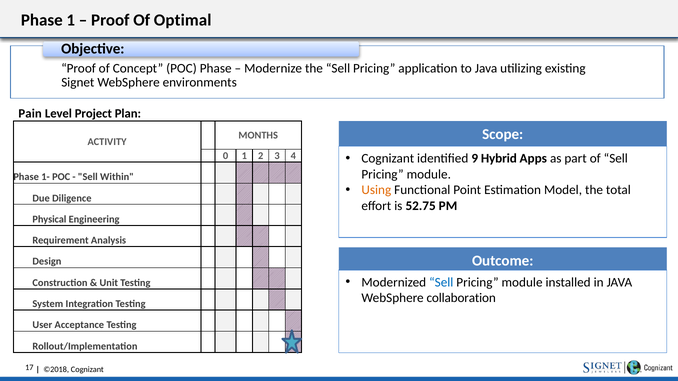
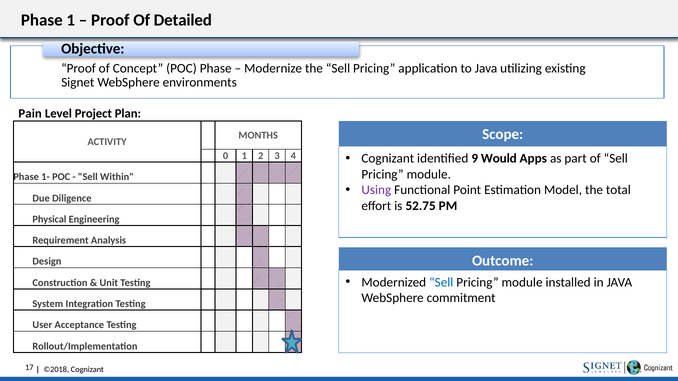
Optimal: Optimal -> Detailed
Hybrid: Hybrid -> Would
Using colour: orange -> purple
collaboration: collaboration -> commitment
